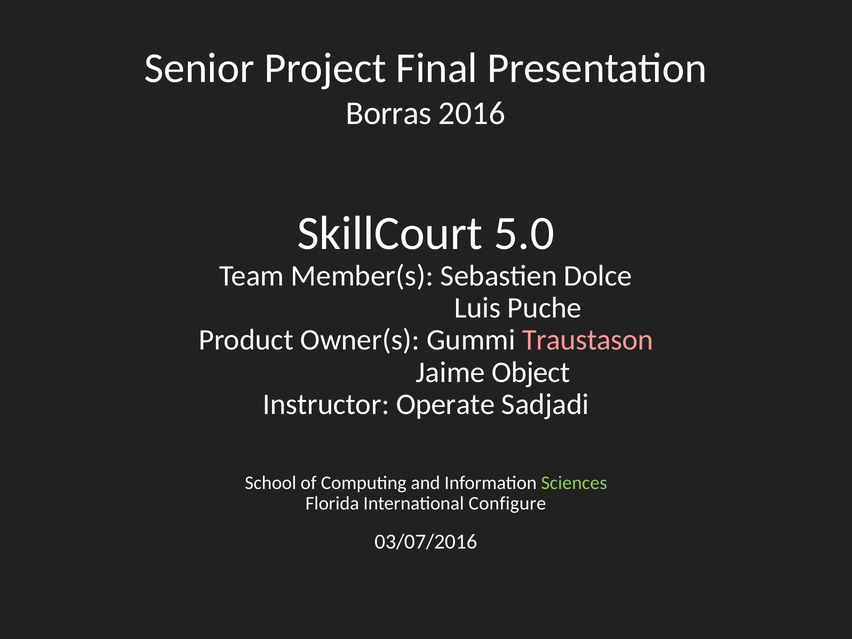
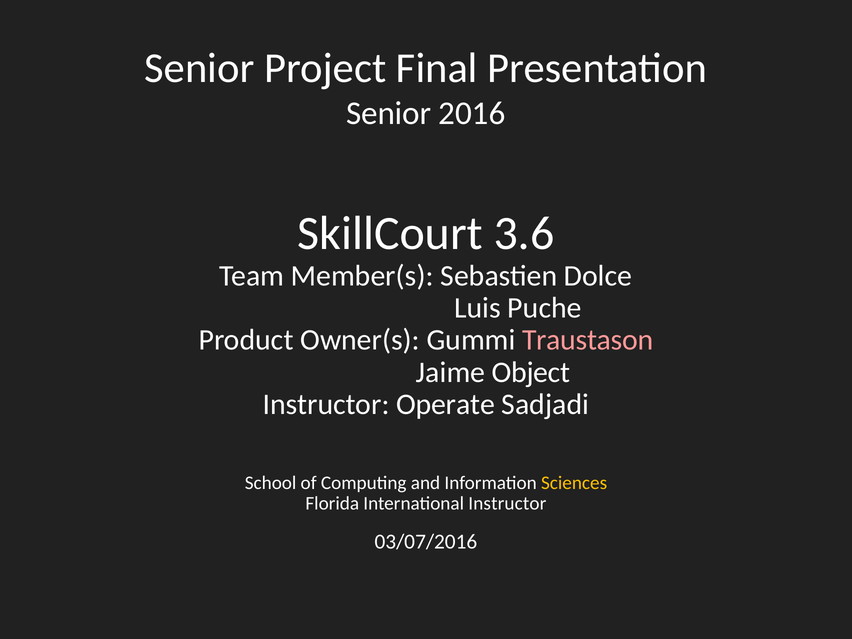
Borras at (389, 113): Borras -> Senior
5.0: 5.0 -> 3.6
Sciences colour: light green -> yellow
International Configure: Configure -> Instructor
